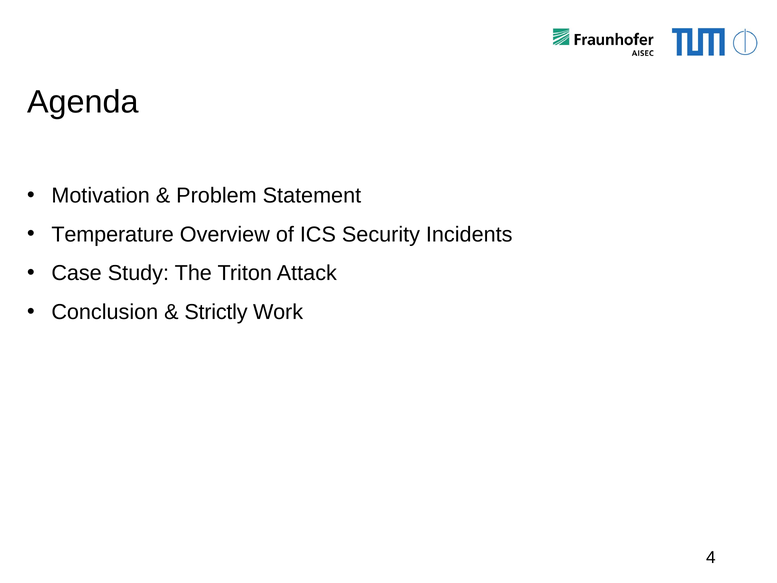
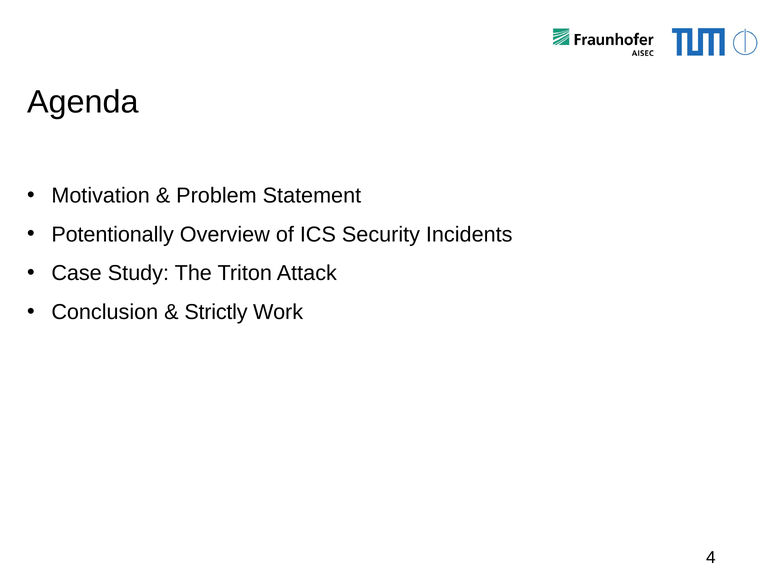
Temperature: Temperature -> Potentionally
